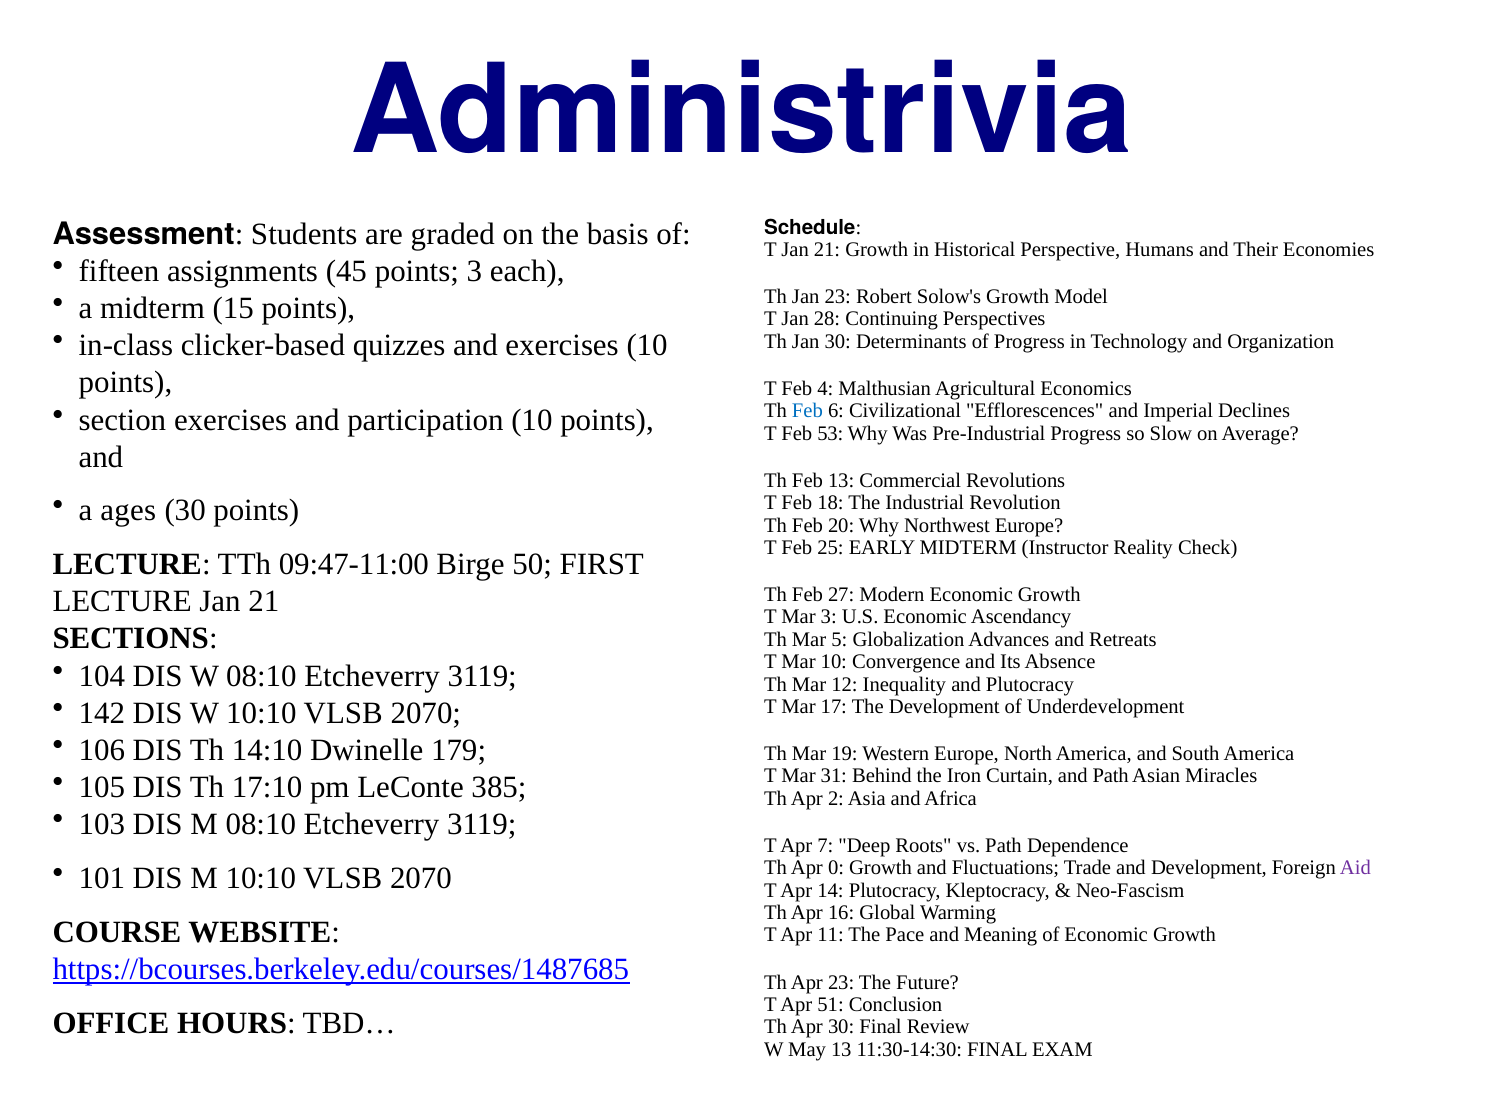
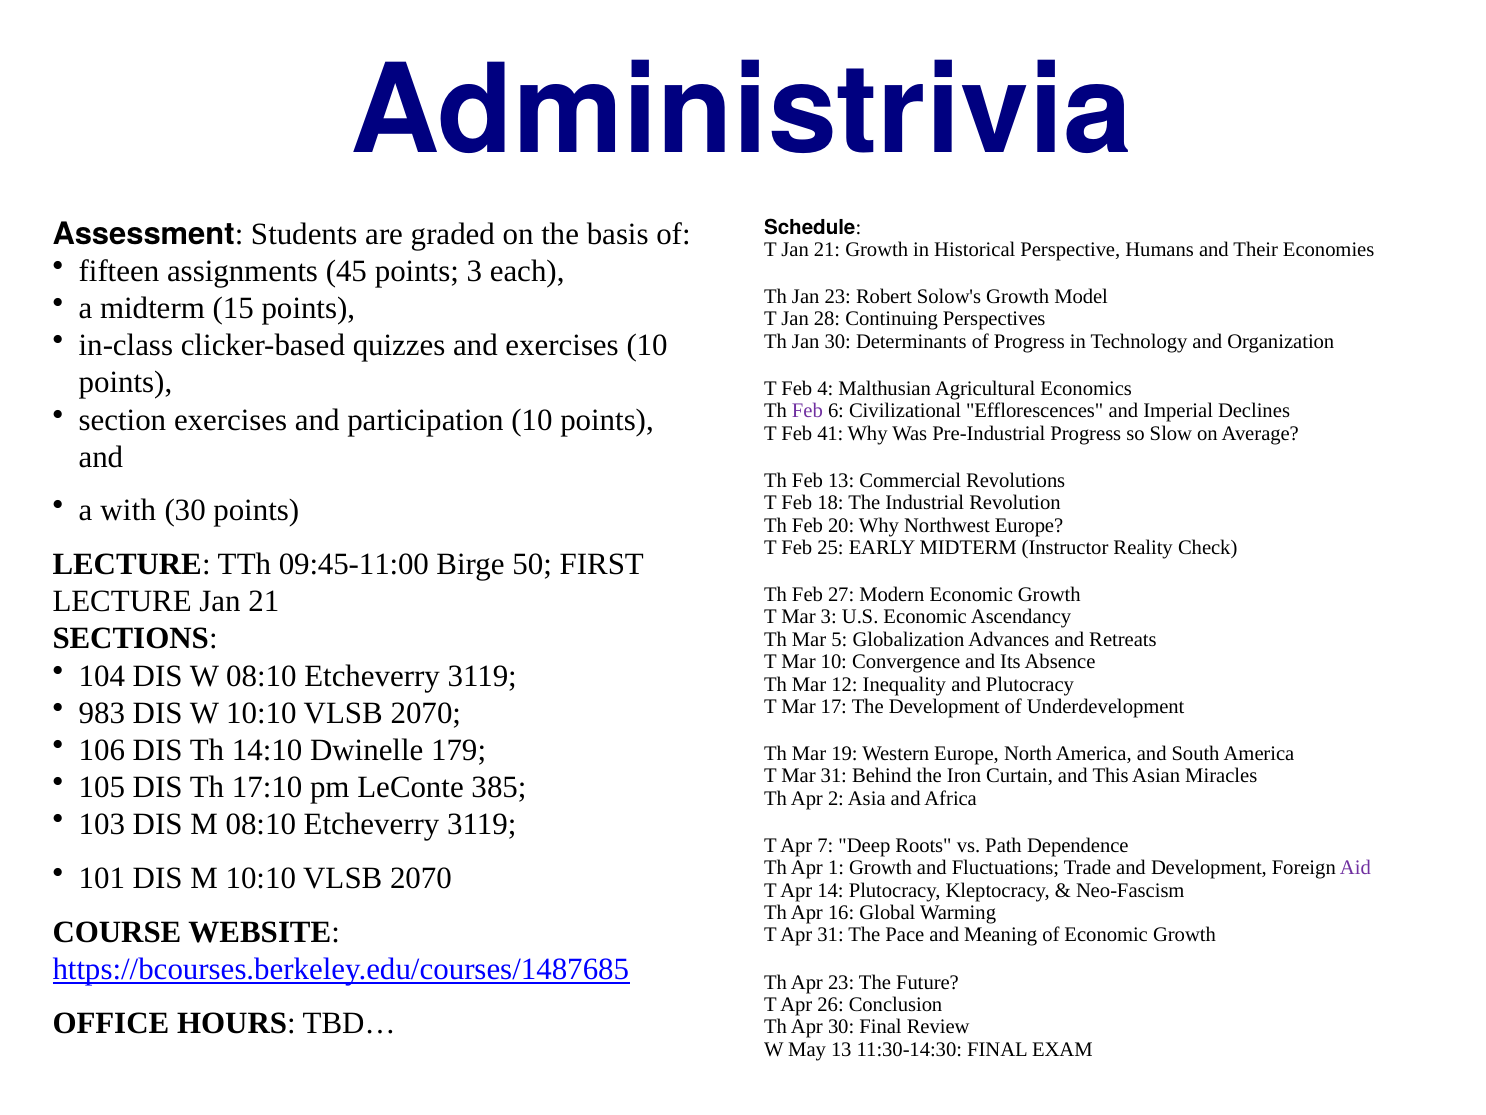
Feb at (807, 411) colour: blue -> purple
53: 53 -> 41
ages: ages -> with
09:47-11:00: 09:47-11:00 -> 09:45-11:00
142: 142 -> 983
and Path: Path -> This
0: 0 -> 1
Apr 11: 11 -> 31
51: 51 -> 26
